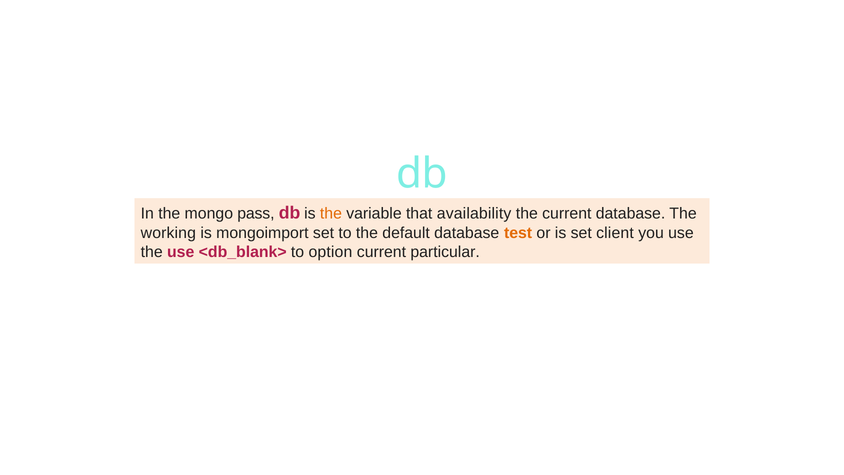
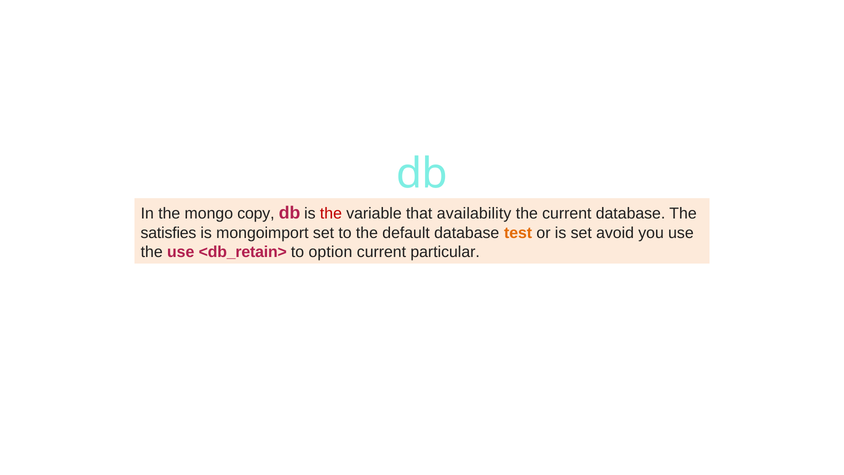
pass: pass -> copy
the at (331, 214) colour: orange -> red
working: working -> satisfies
client: client -> avoid
<db_blank>: <db_blank> -> <db_retain>
